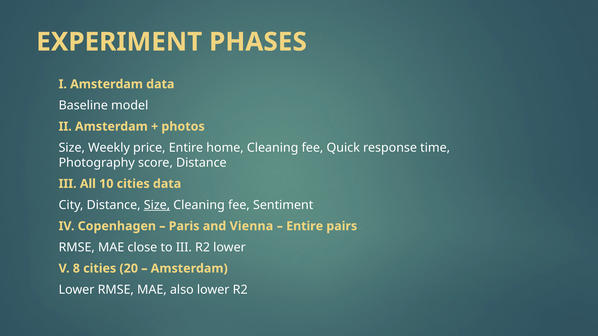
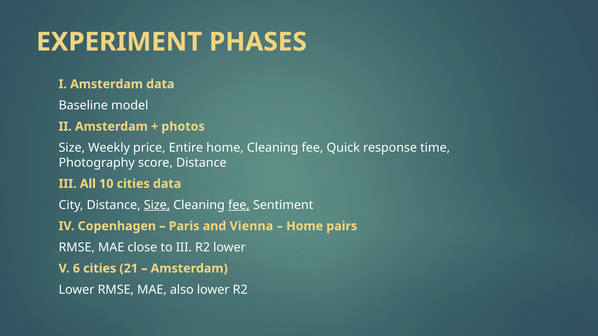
fee at (239, 205) underline: none -> present
Entire at (305, 226): Entire -> Home
8: 8 -> 6
20: 20 -> 21
